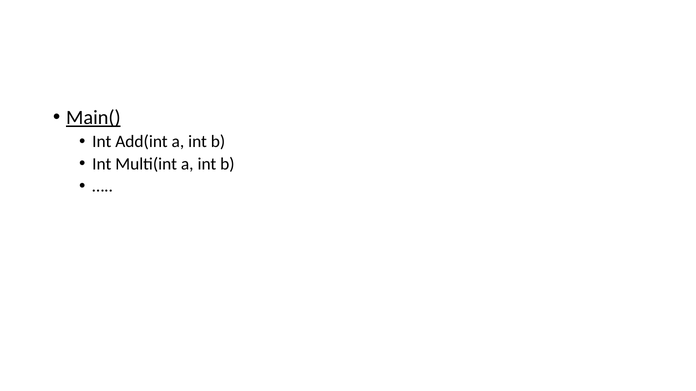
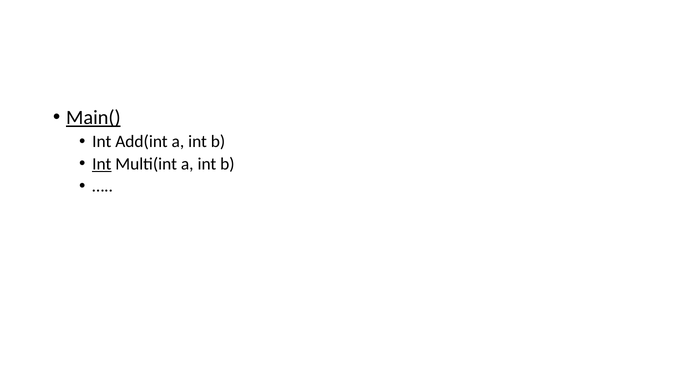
Int at (102, 164) underline: none -> present
